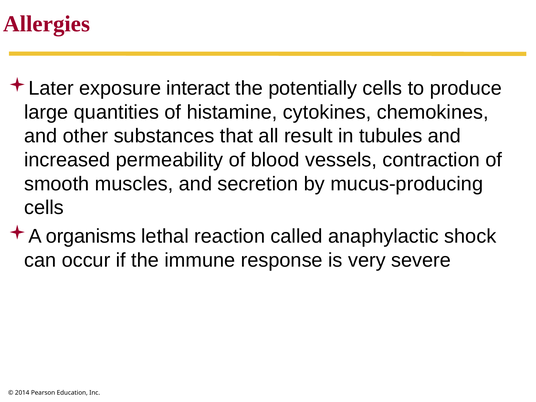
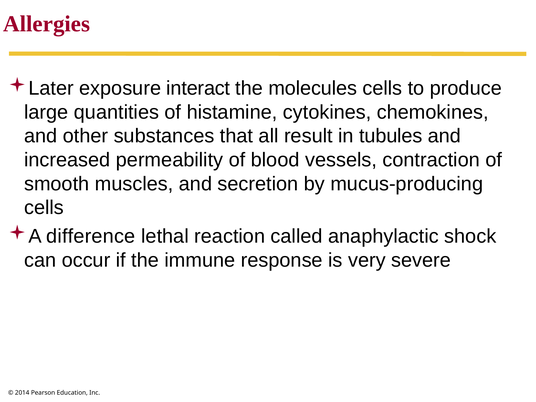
potentially: potentially -> molecules
organisms: organisms -> difference
